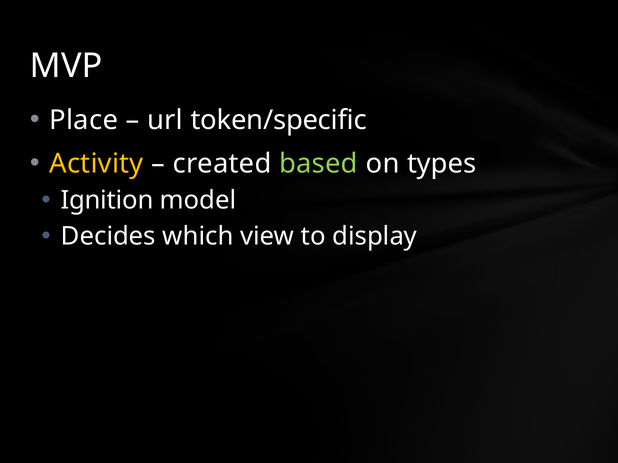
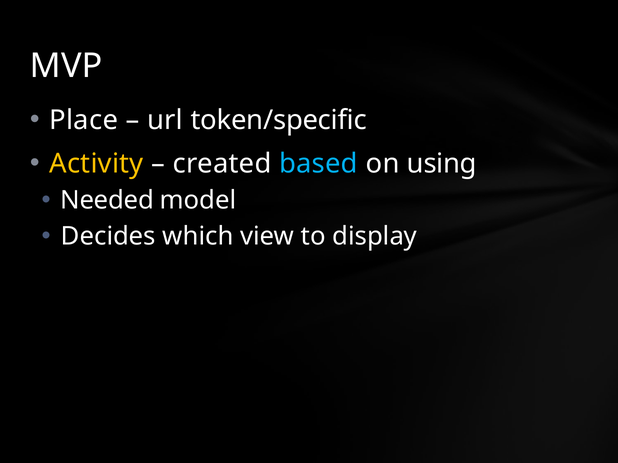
based colour: light green -> light blue
types: types -> using
Ignition: Ignition -> Needed
